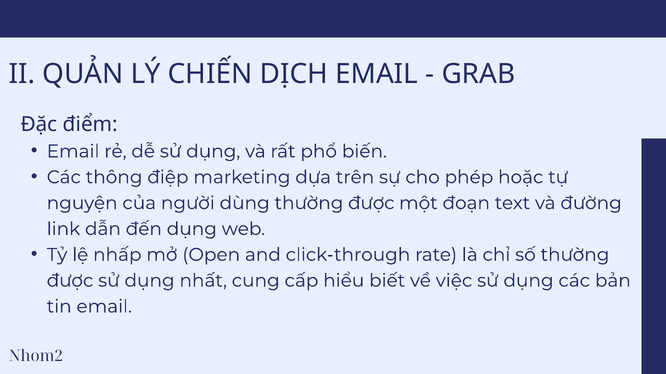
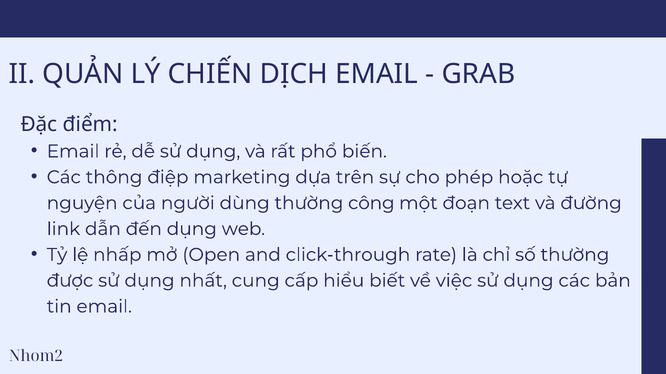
dùng thường được: được -> công
